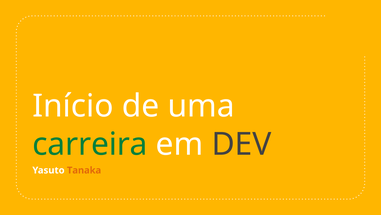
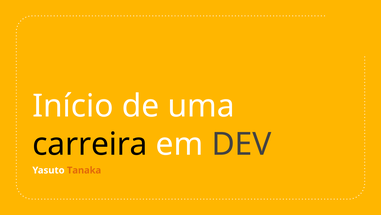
carreira colour: green -> black
